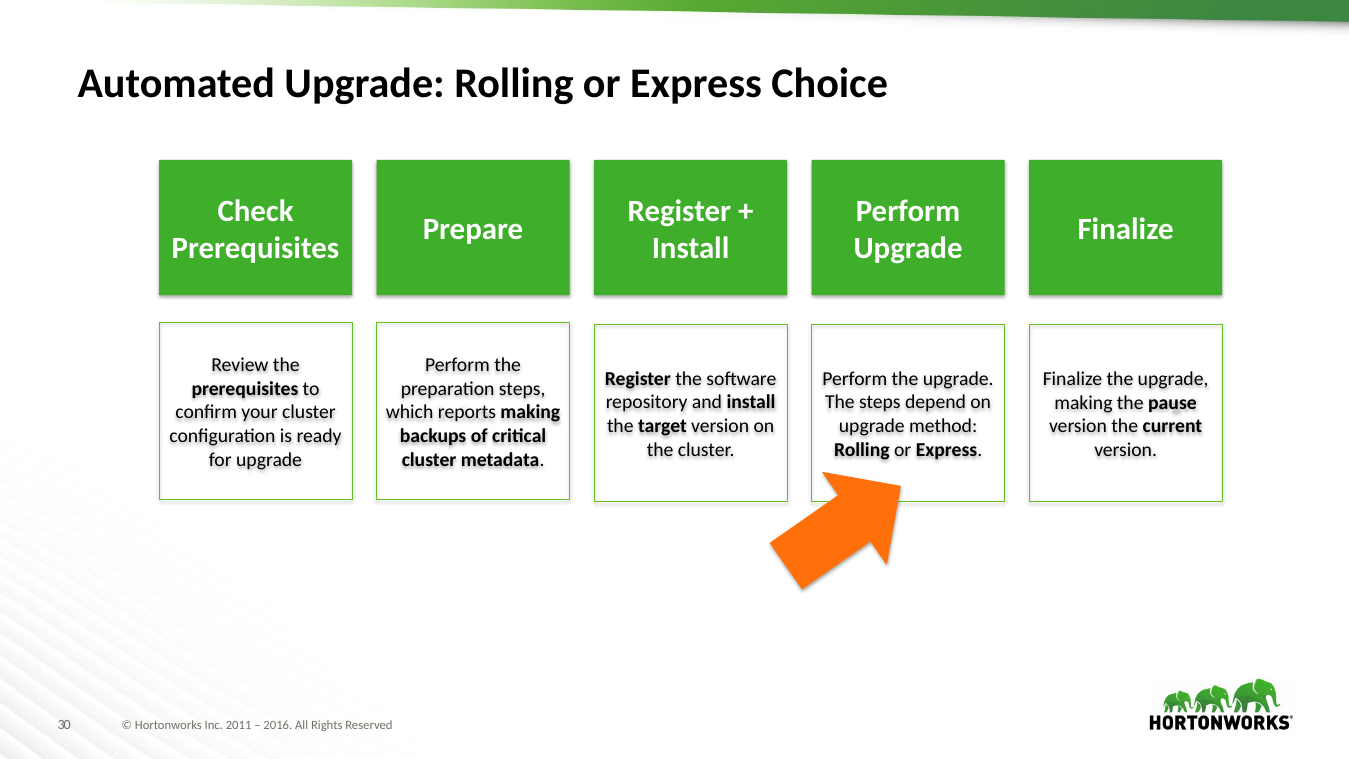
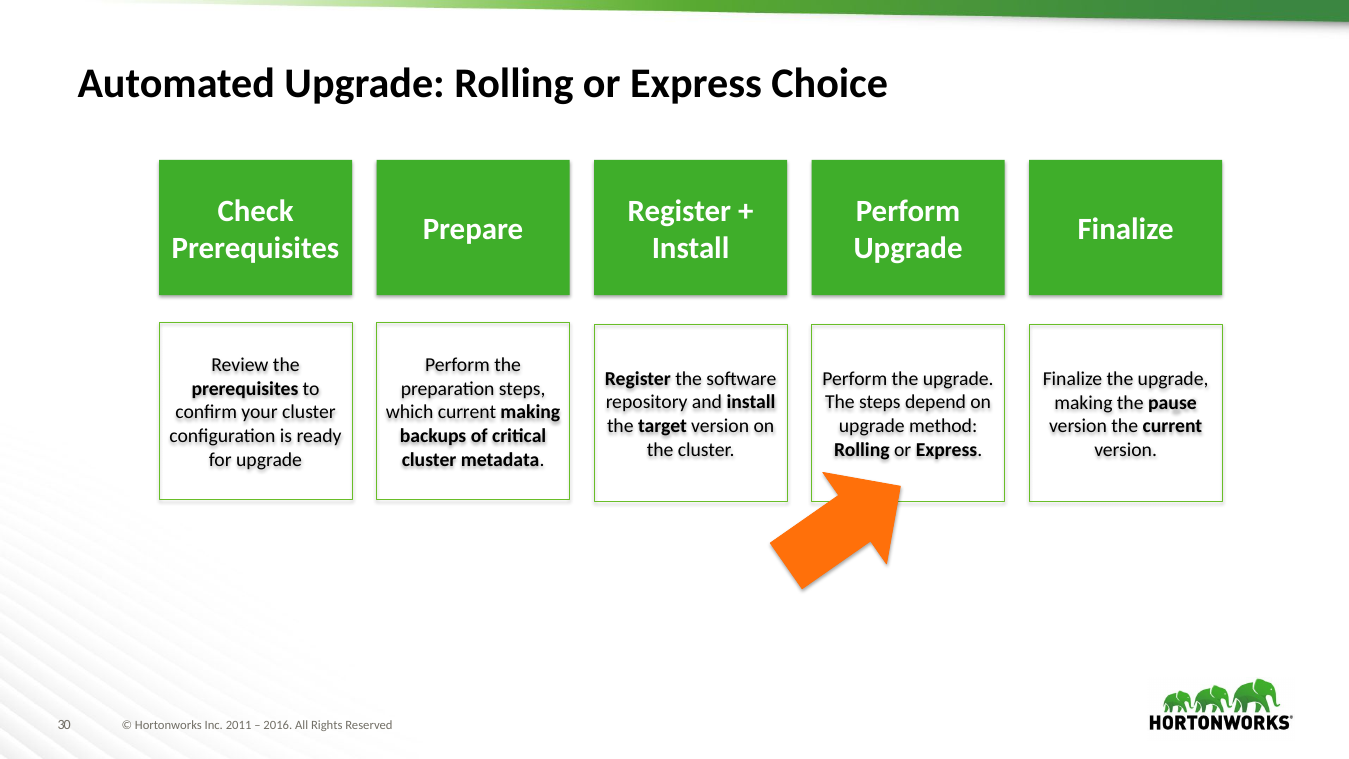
which reports: reports -> current
